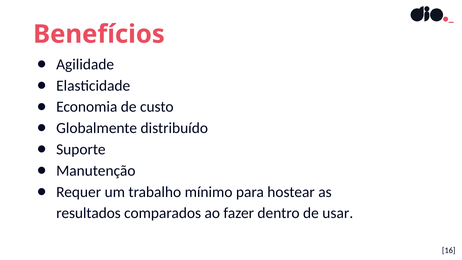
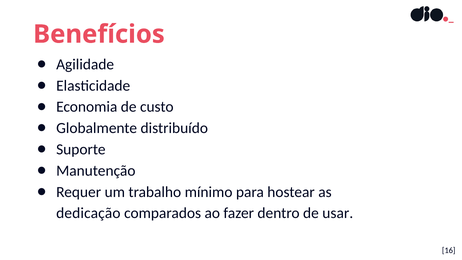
resultados: resultados -> dedicação
